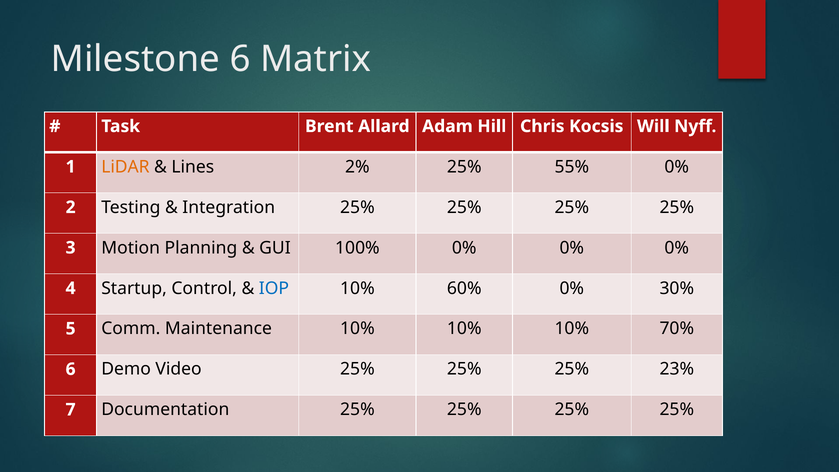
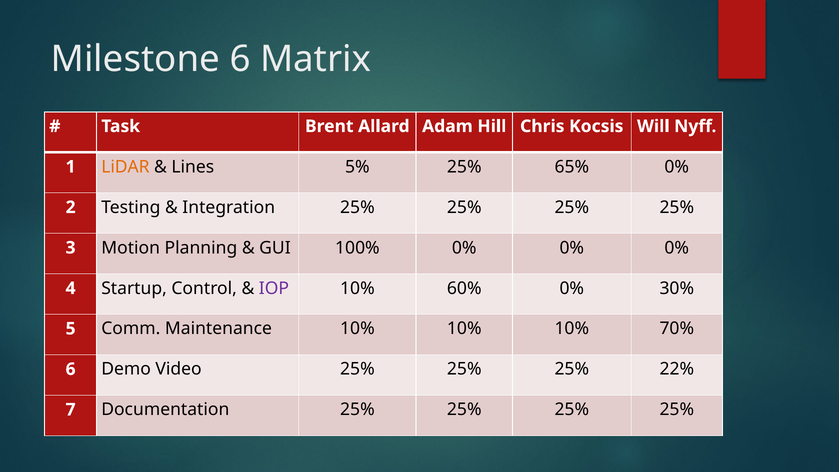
2%: 2% -> 5%
55%: 55% -> 65%
IOP colour: blue -> purple
23%: 23% -> 22%
